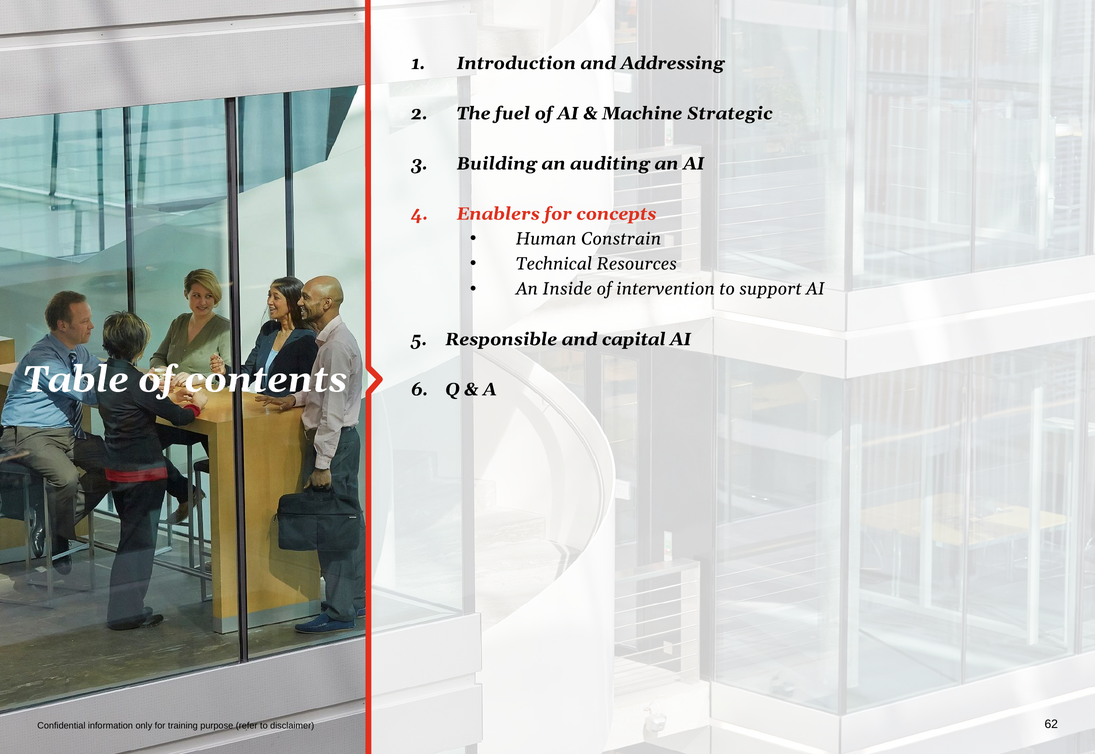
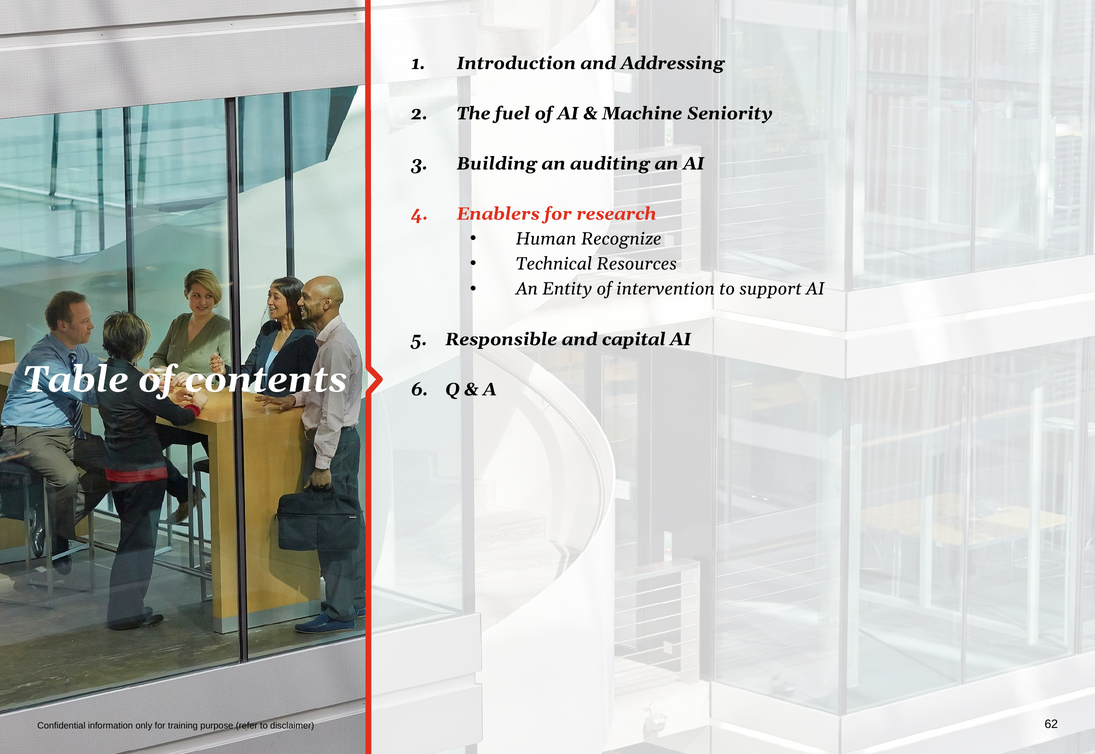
Strategic: Strategic -> Seniority
concepts: concepts -> research
Constrain: Constrain -> Recognize
Inside: Inside -> Entity
